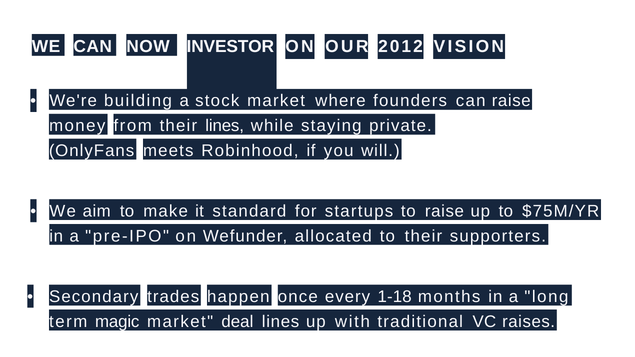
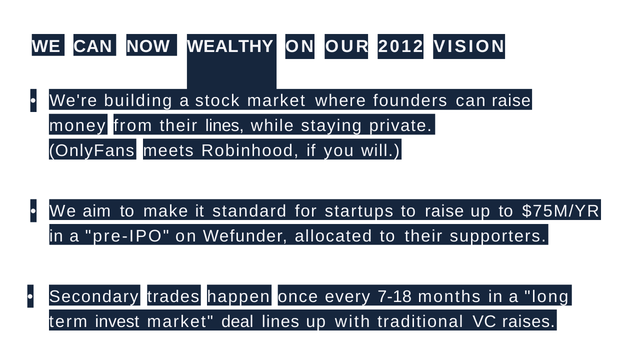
INVESTOR: INVESTOR -> WEALTHY
1-18: 1-18 -> 7-18
magic: magic -> invest
